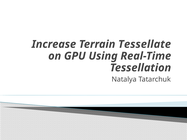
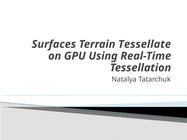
Increase: Increase -> Surfaces
